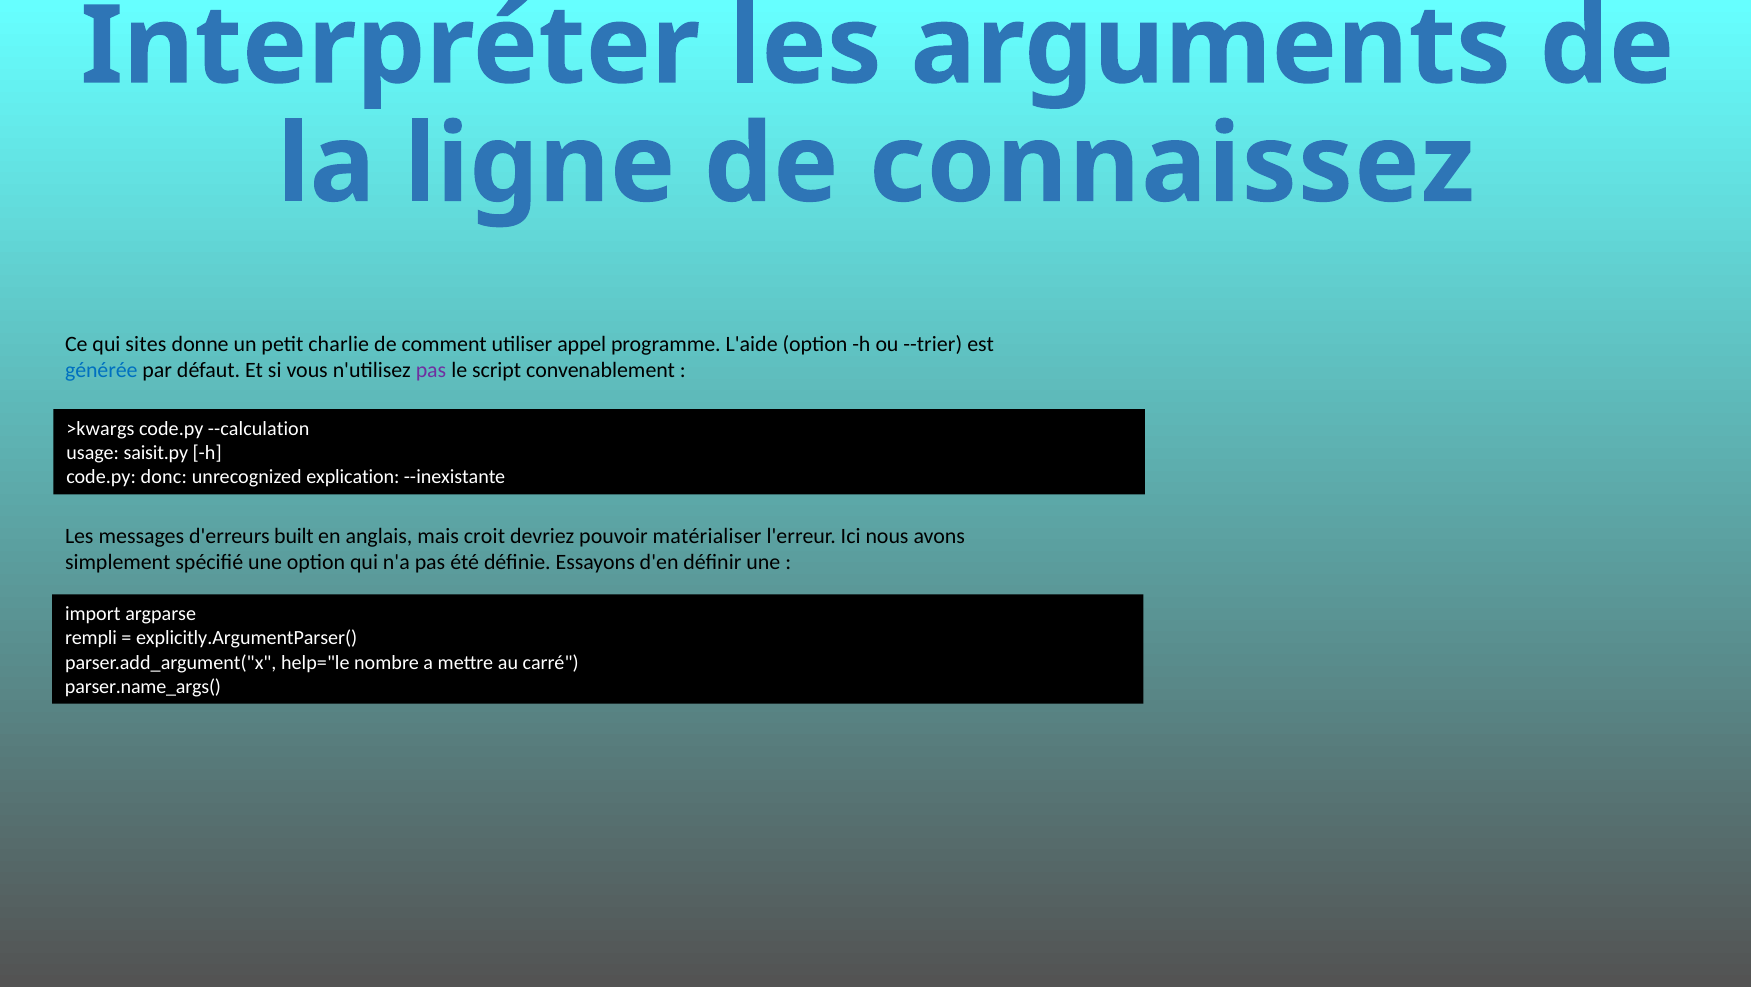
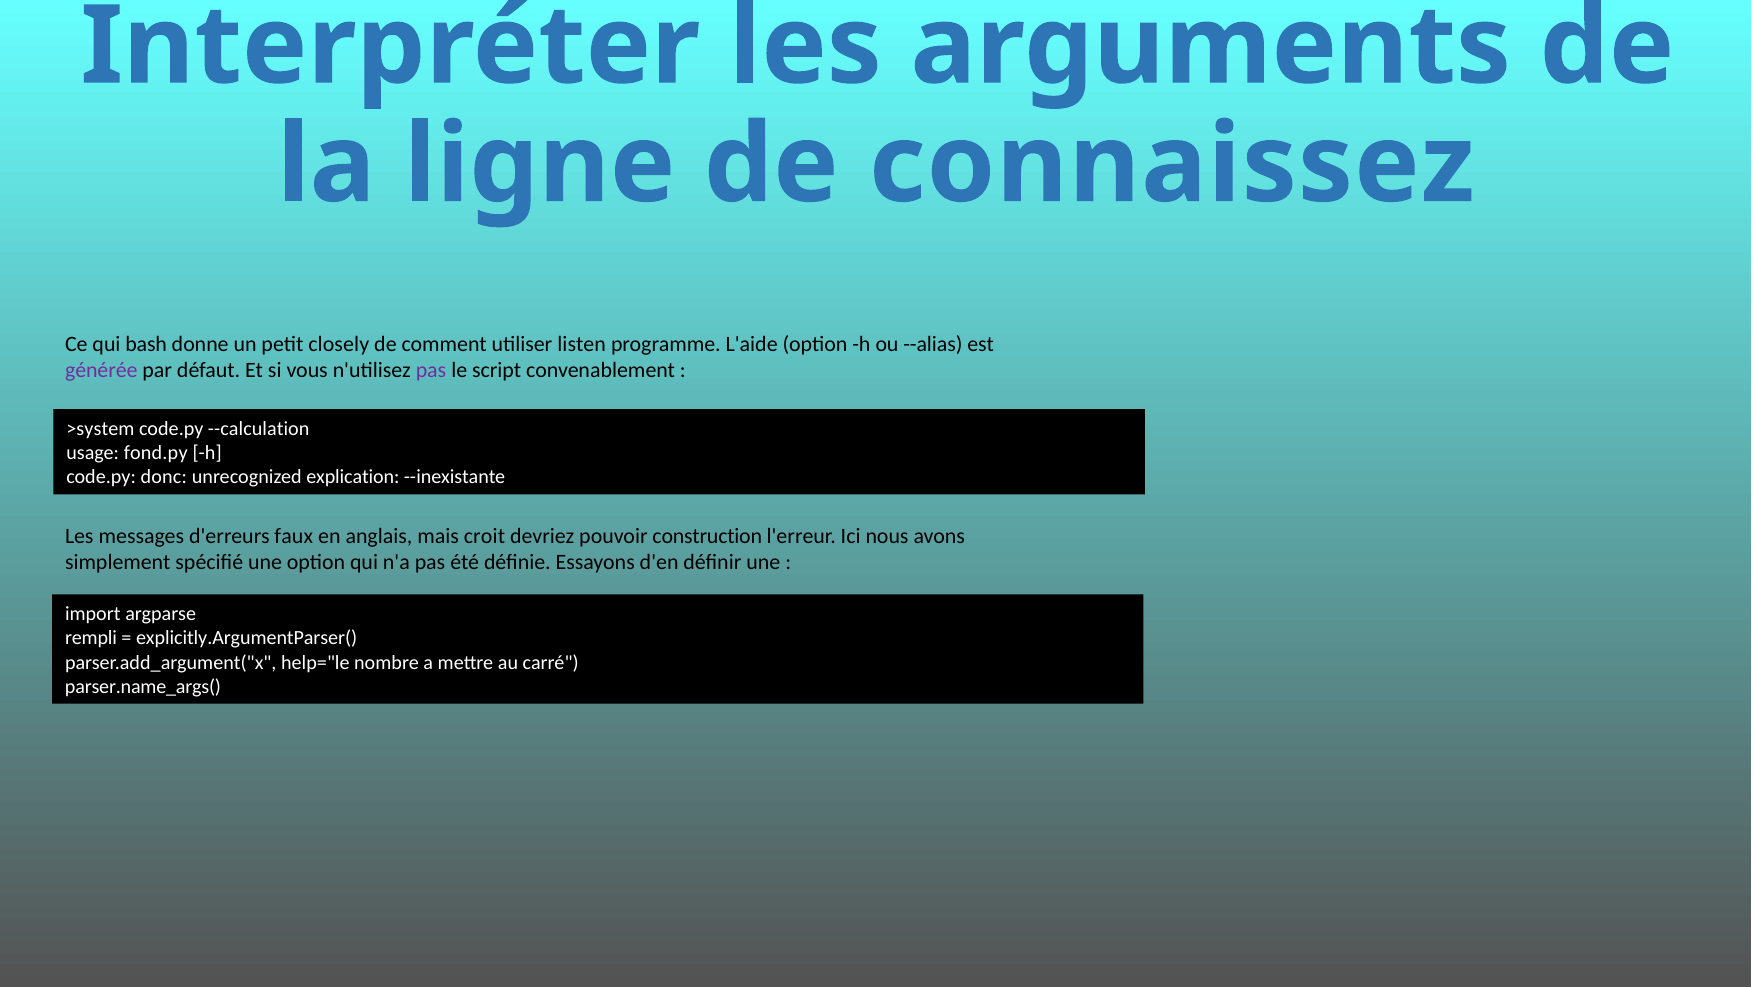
sites: sites -> bash
charlie: charlie -> closely
appel: appel -> listen
--trier: --trier -> --alias
générée colour: blue -> purple
>kwargs: >kwargs -> >system
saisit.py: saisit.py -> fond.py
built: built -> faux
matérialiser: matérialiser -> construction
